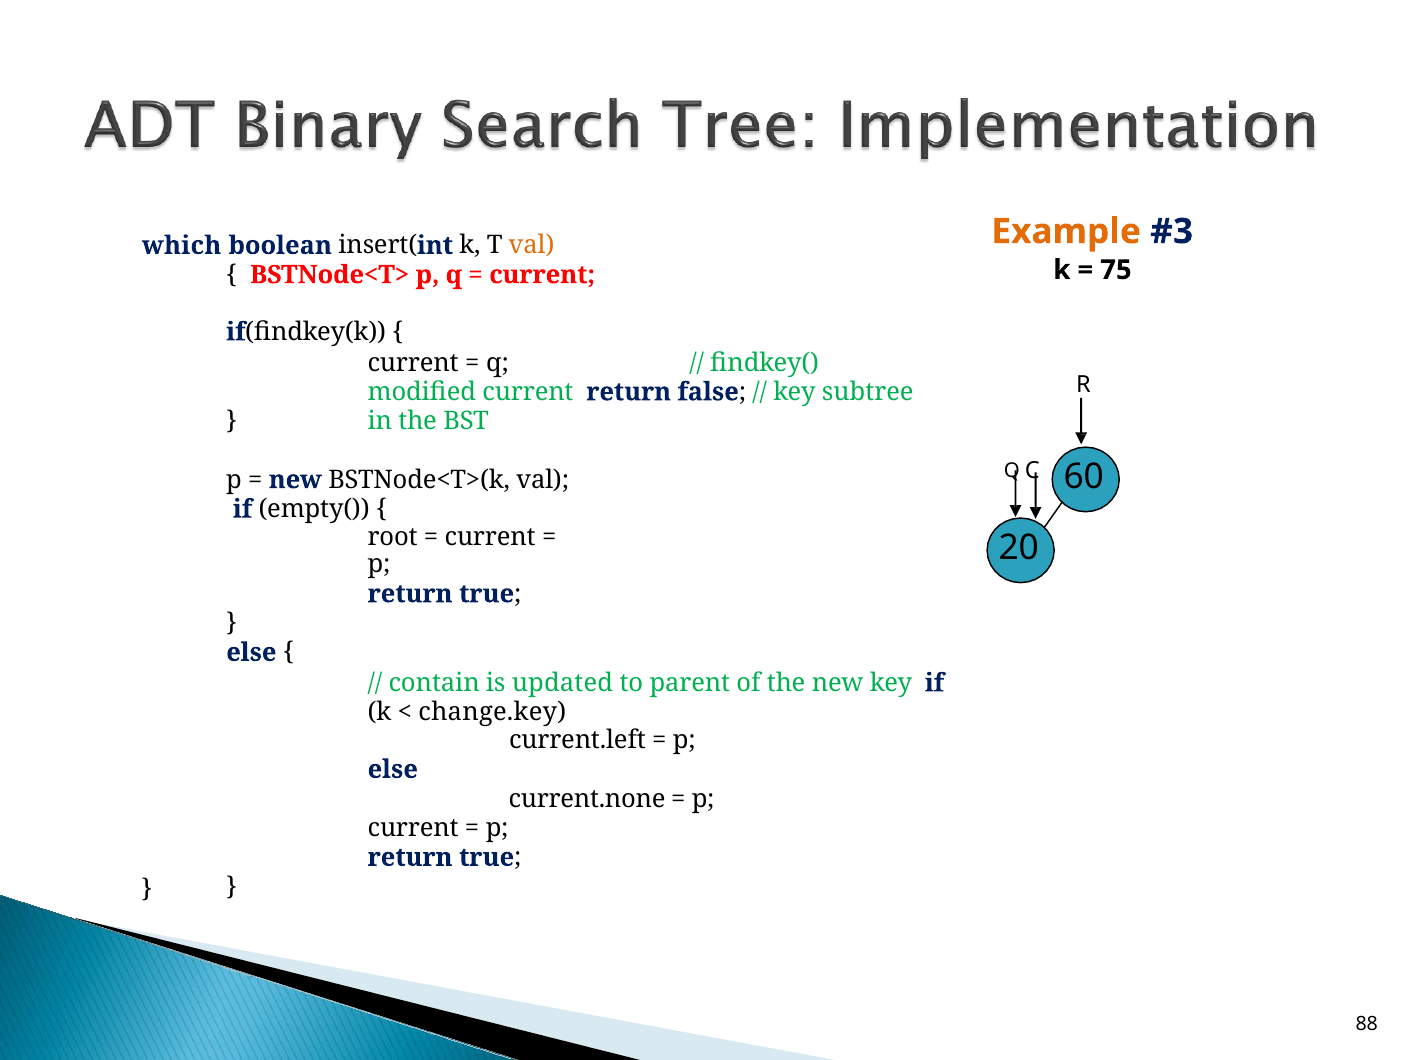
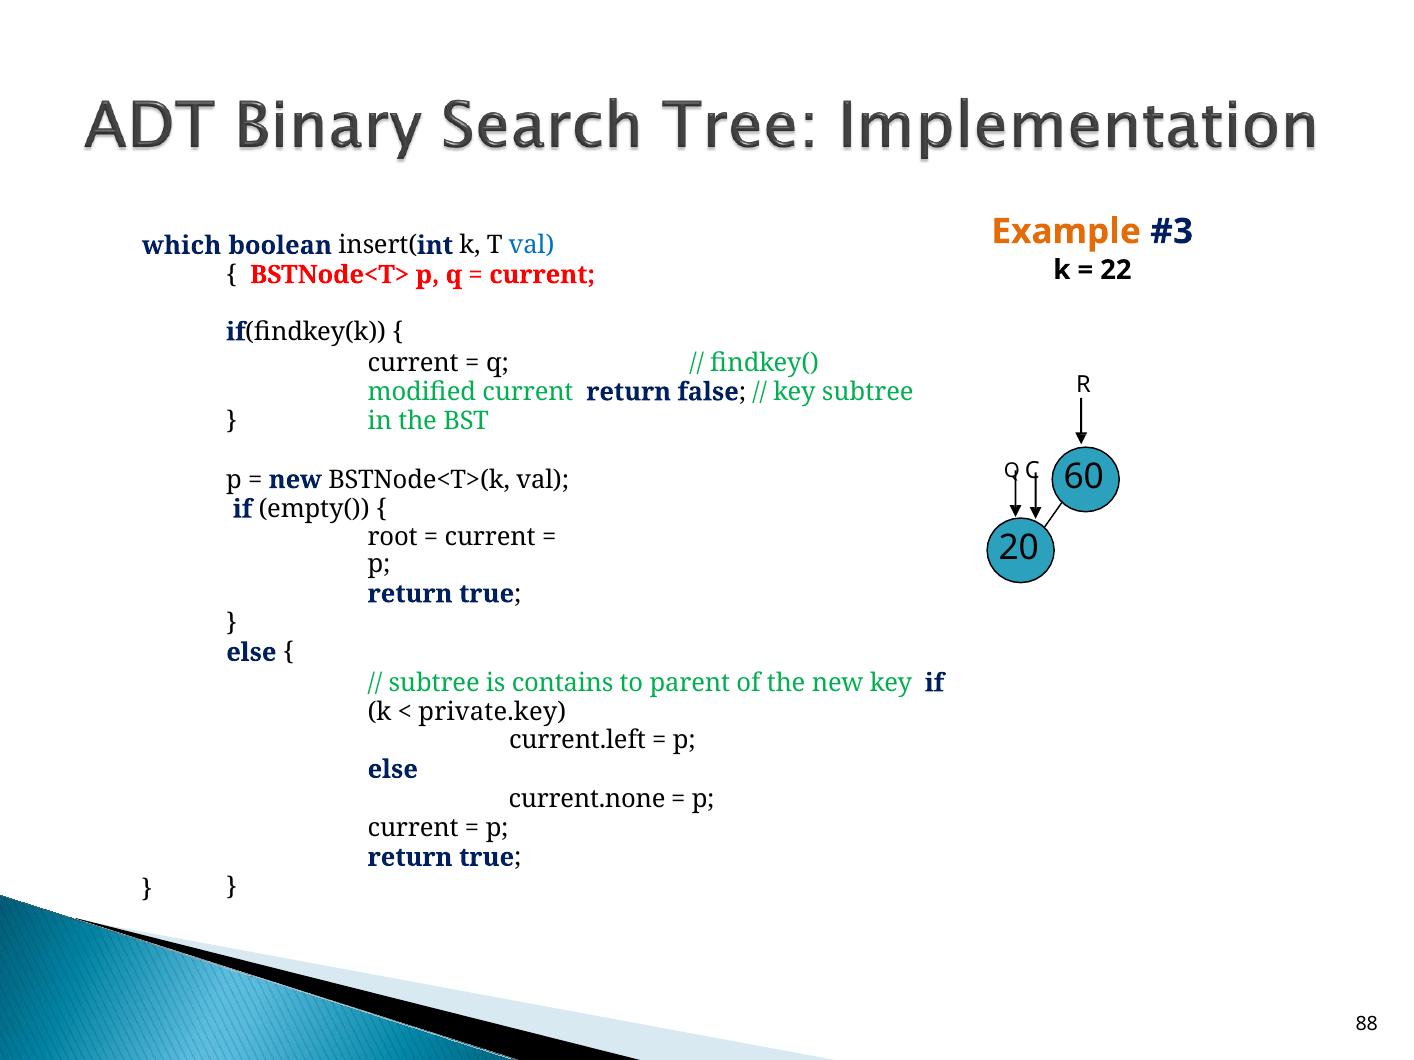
val at (532, 246) colour: orange -> blue
75: 75 -> 22
contain at (434, 683): contain -> subtree
updated: updated -> contains
change.key: change.key -> private.key
